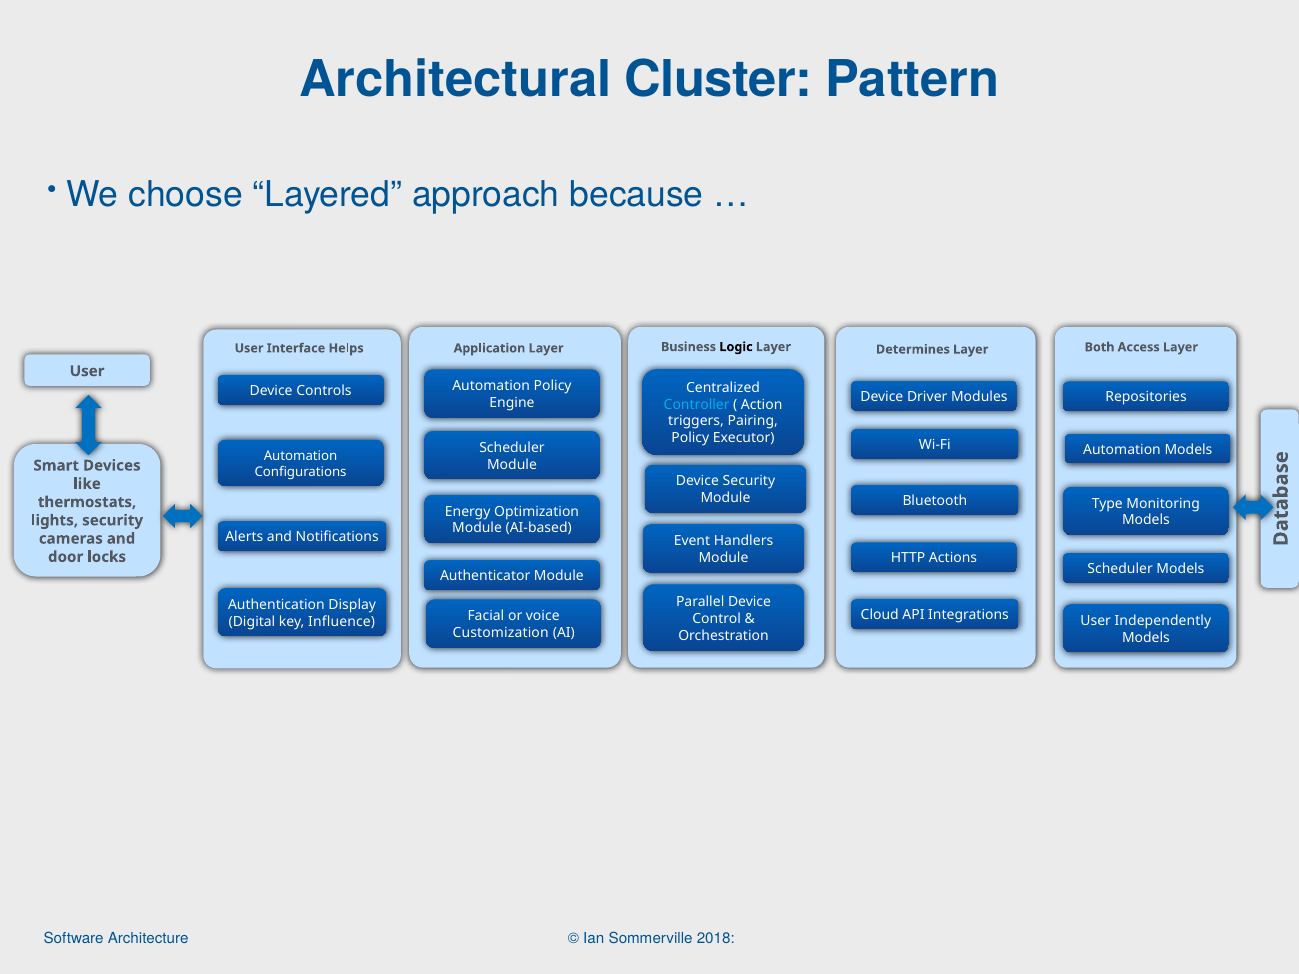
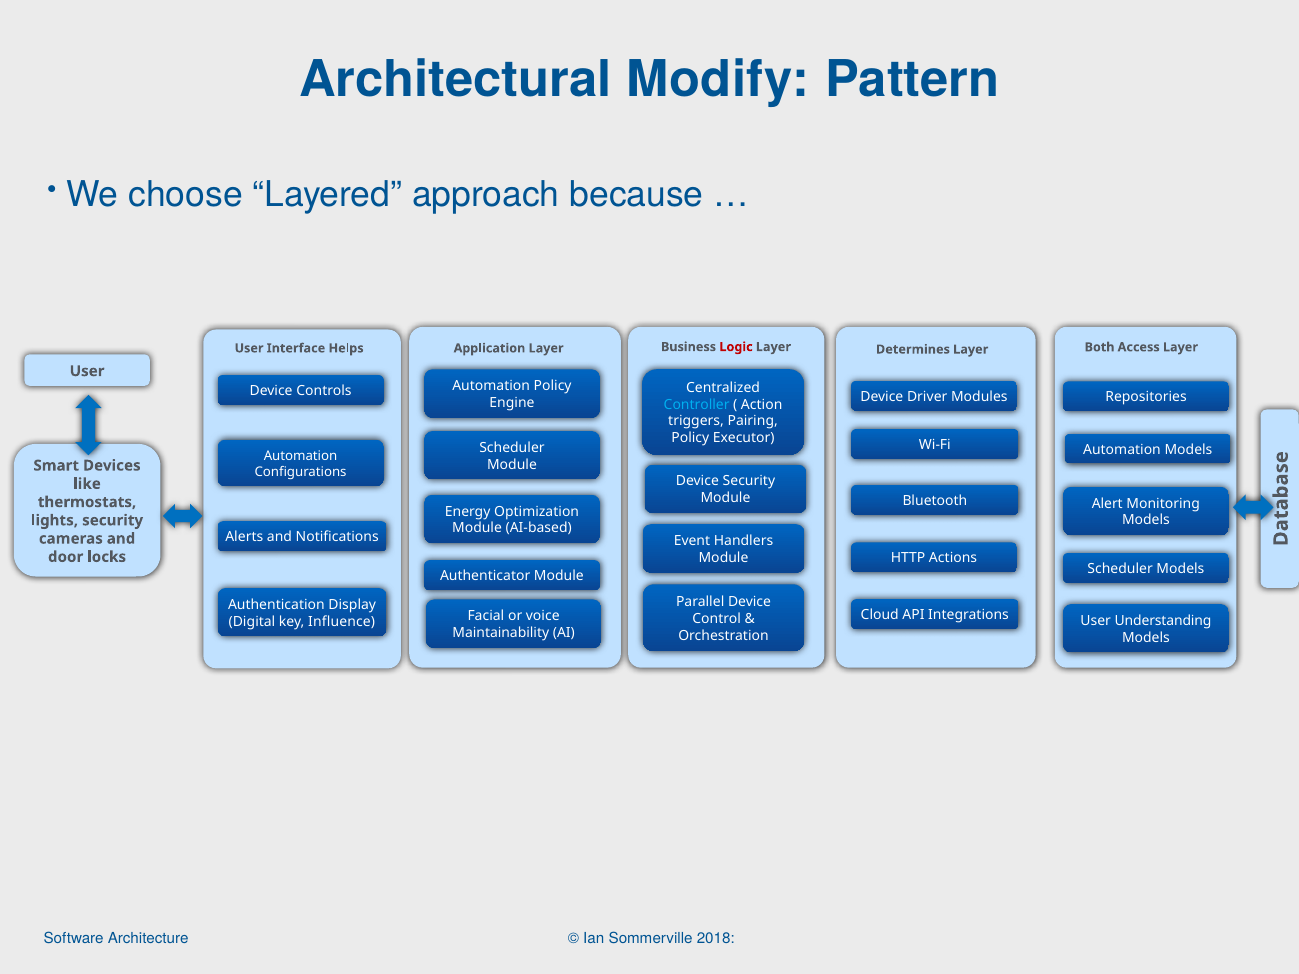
Cluster: Cluster -> Modify
Logic colour: black -> red
Type: Type -> Alert
Independently: Independently -> Understanding
Customization: Customization -> Maintainability
